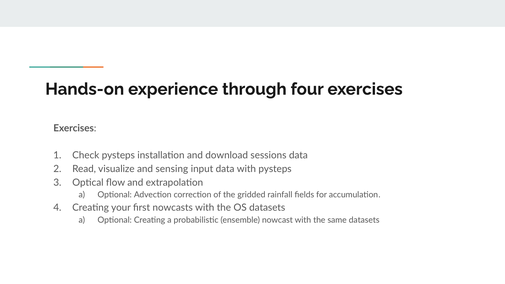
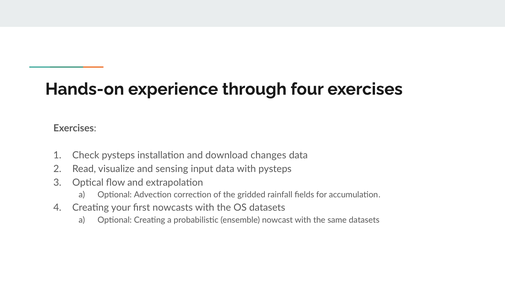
sessions: sessions -> changes
